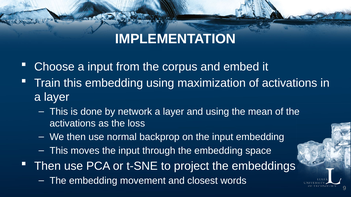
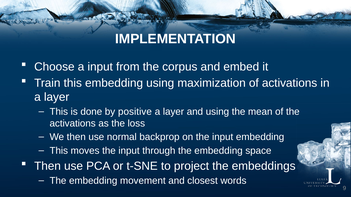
network: network -> positive
